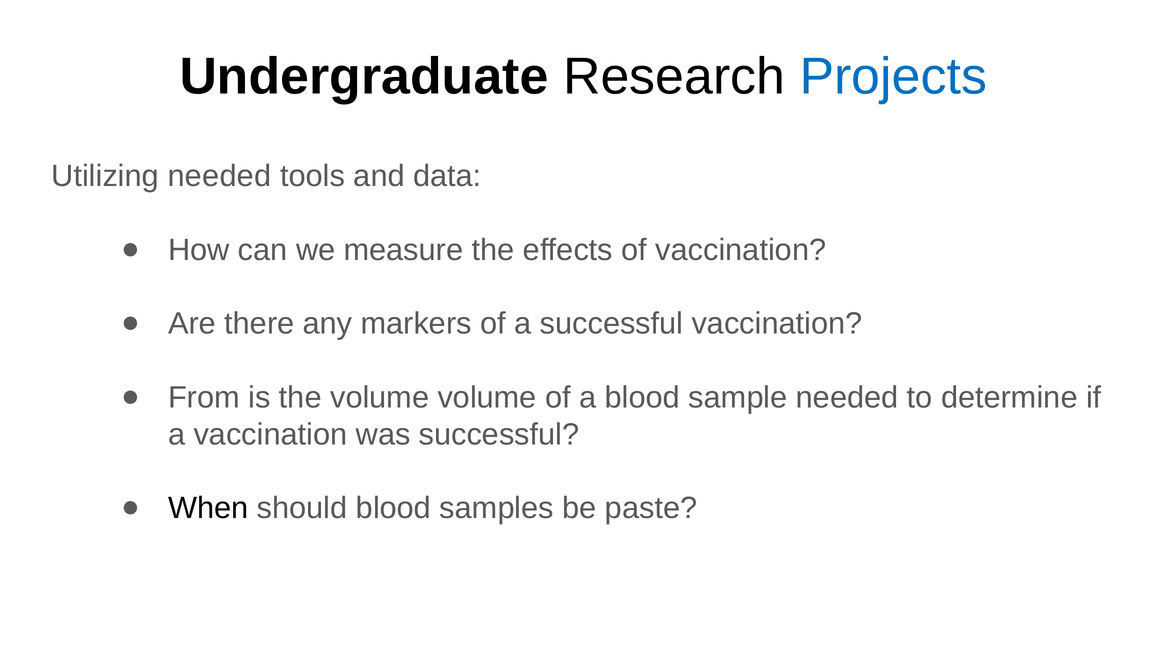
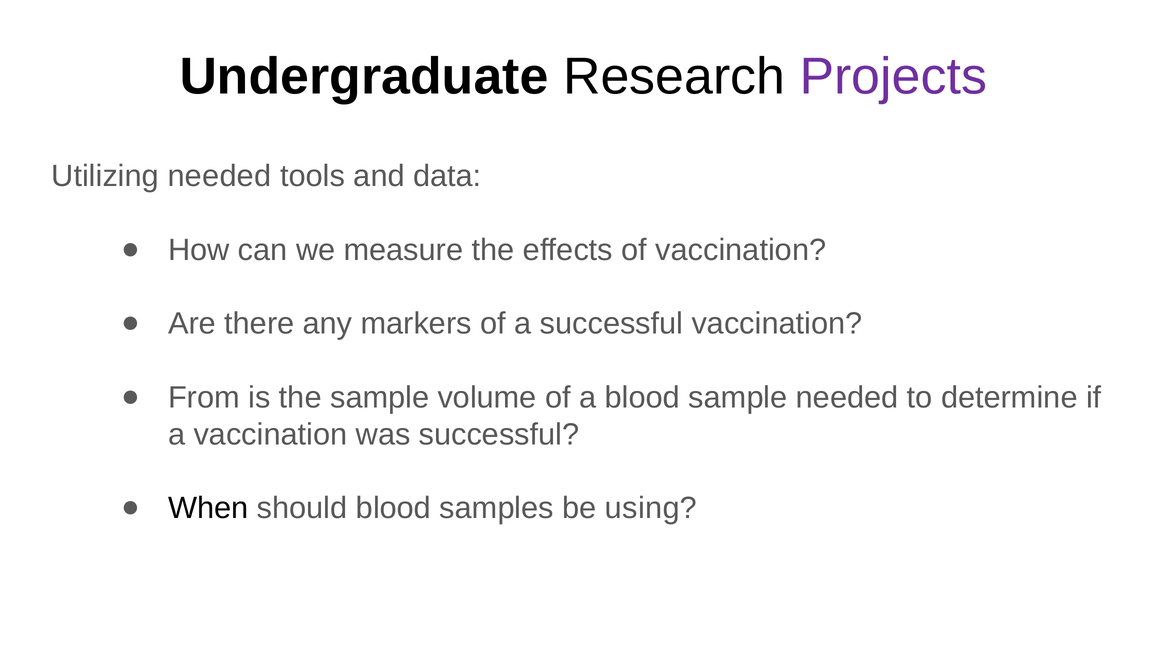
Projects colour: blue -> purple
the volume: volume -> sample
paste: paste -> using
